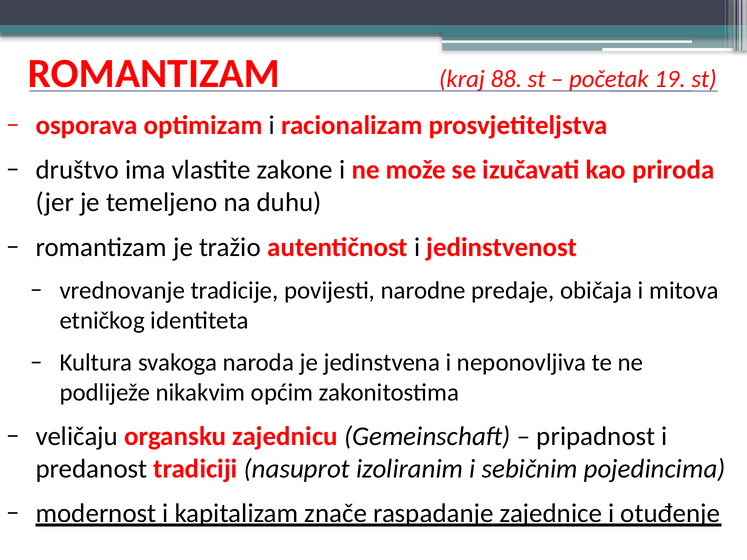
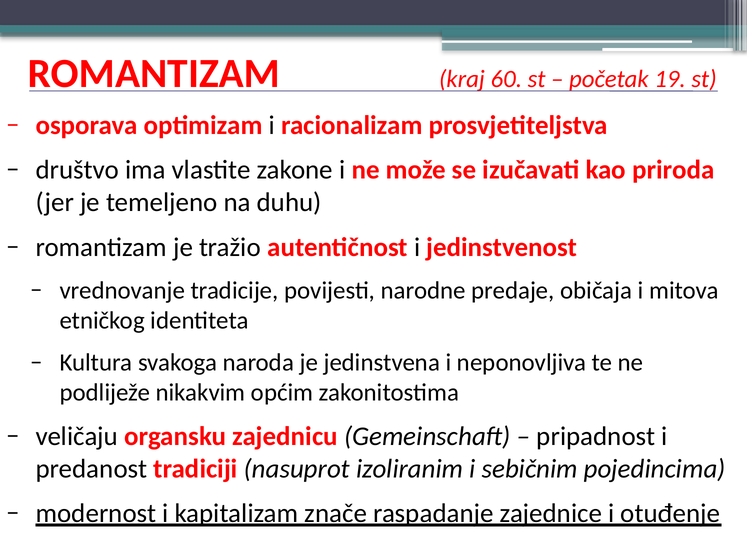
88: 88 -> 60
